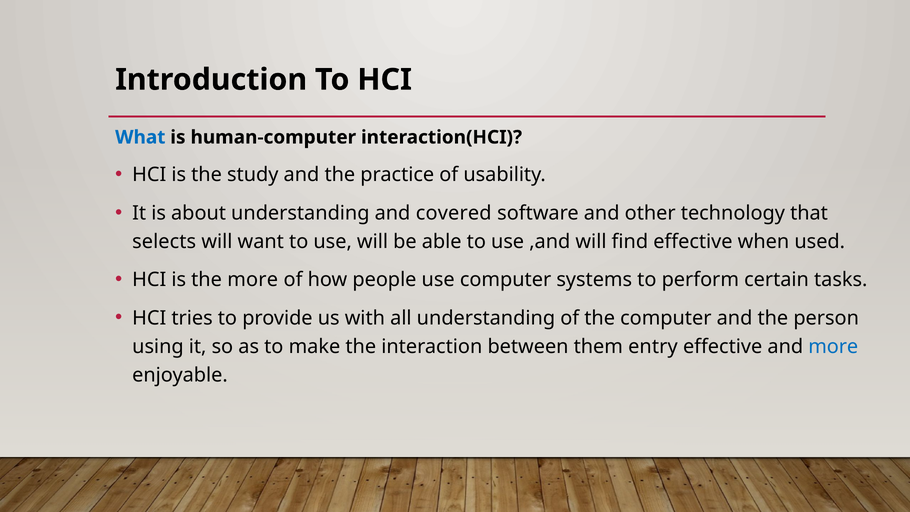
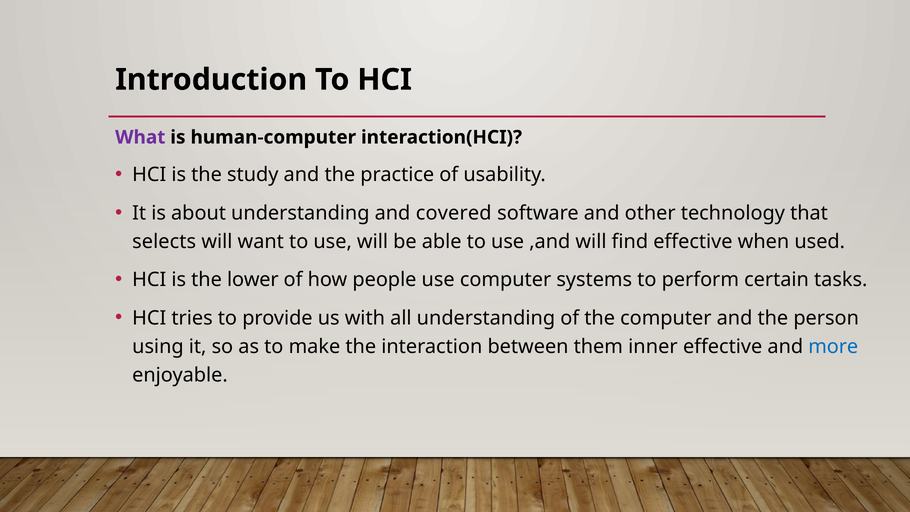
What colour: blue -> purple
the more: more -> lower
entry: entry -> inner
